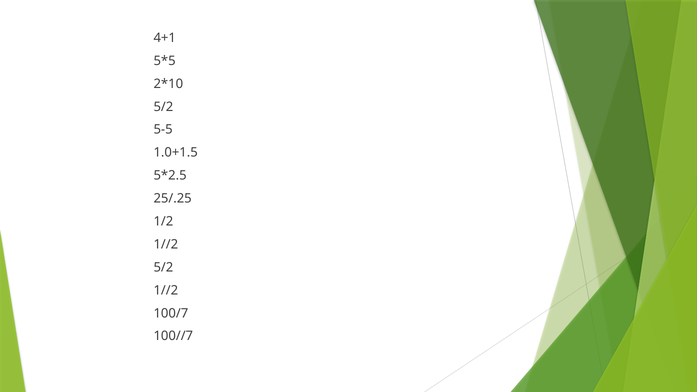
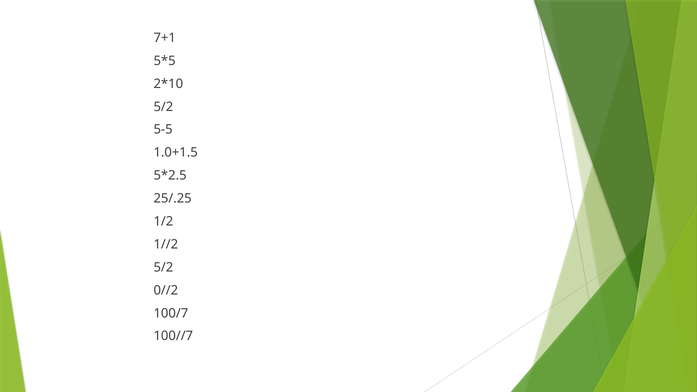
4+1: 4+1 -> 7+1
1//2 at (166, 290): 1//2 -> 0//2
